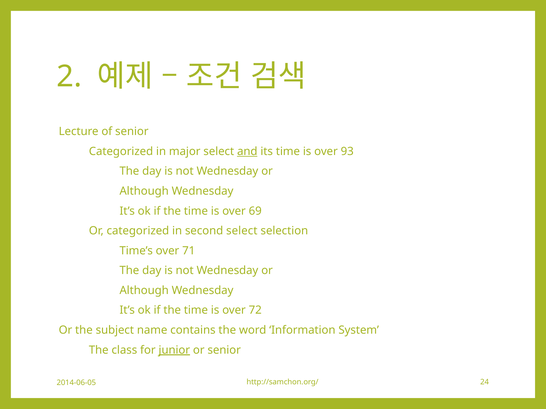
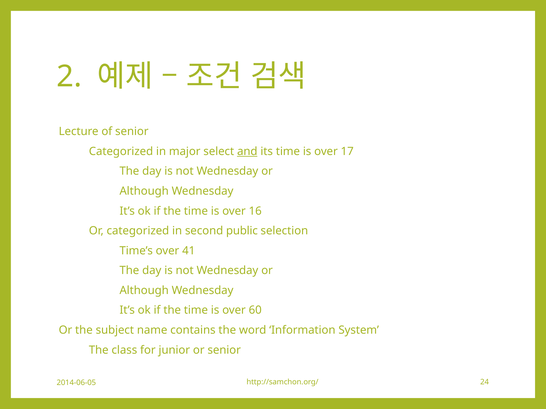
93: 93 -> 17
69: 69 -> 16
second select: select -> public
71: 71 -> 41
72: 72 -> 60
junior underline: present -> none
